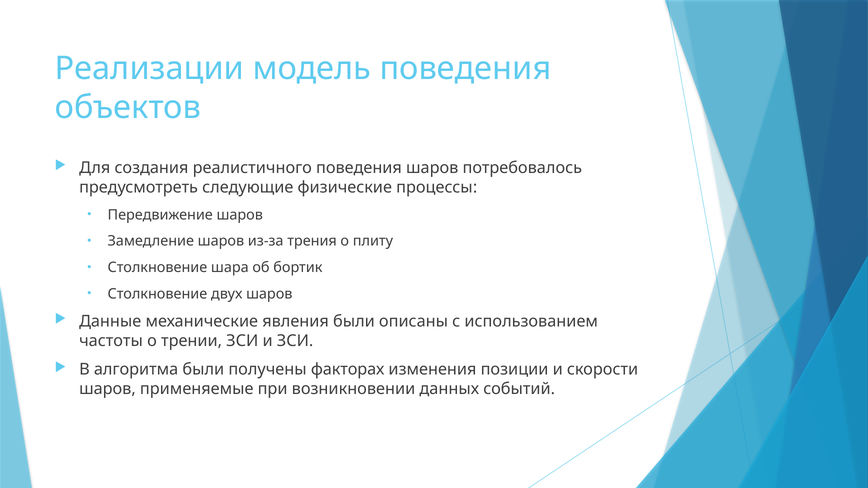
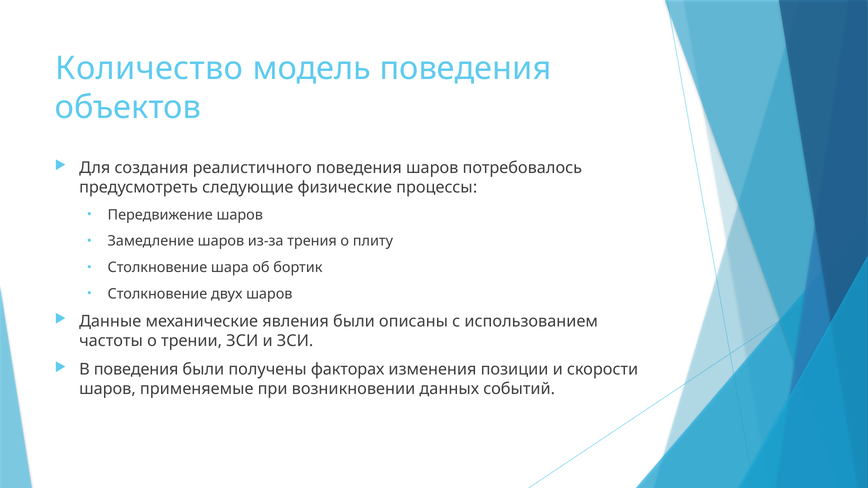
Реализации: Реализации -> Количество
В алгоритма: алгоритма -> поведения
